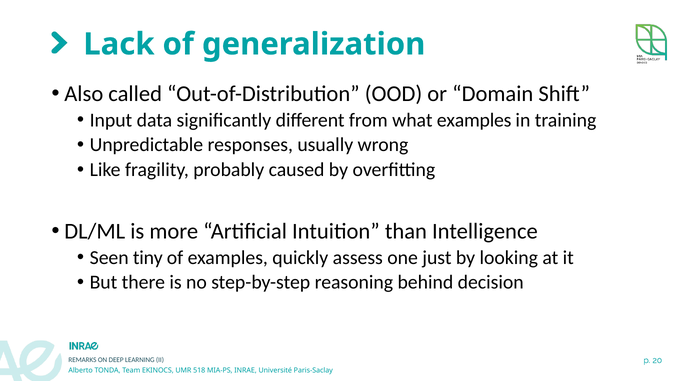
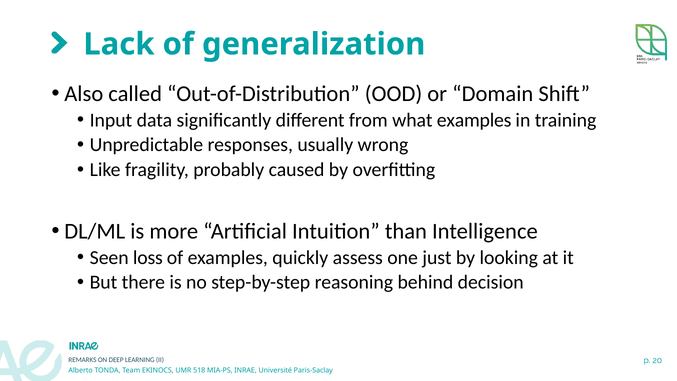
tiny: tiny -> loss
